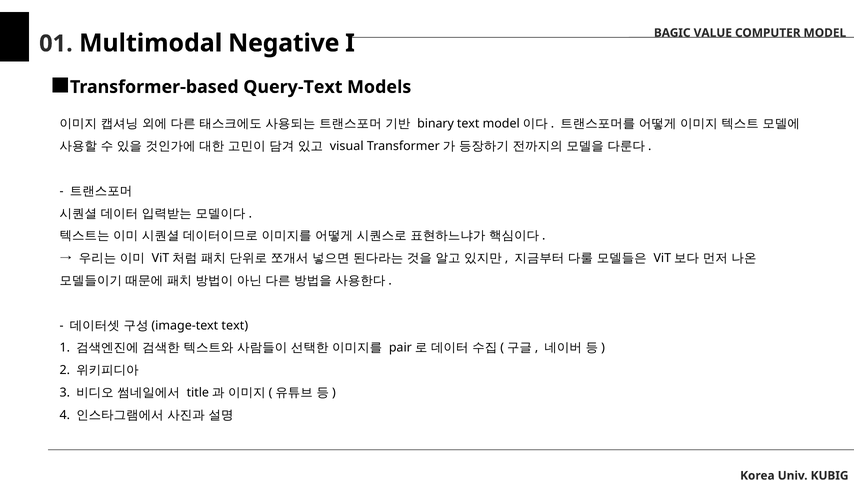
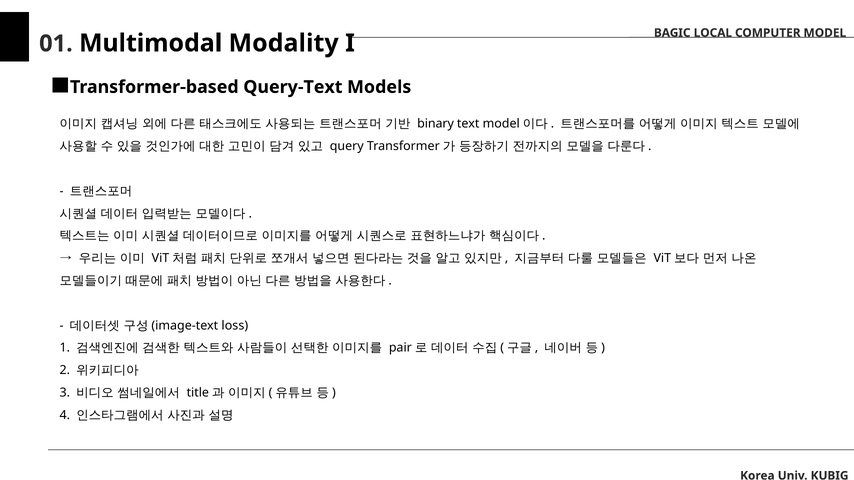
VALUE: VALUE -> LOCAL
Negative: Negative -> Modality
visual: visual -> query
text at (235, 326): text -> loss
